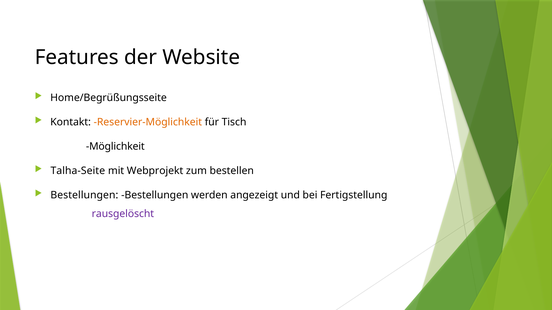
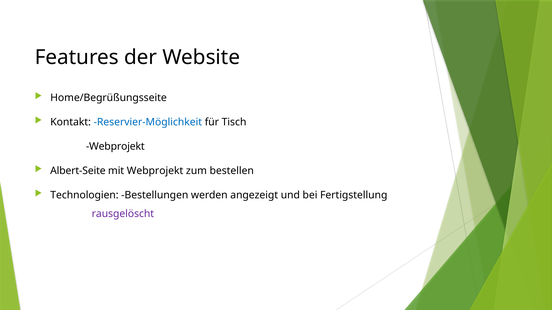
Reservier-Möglichkeit colour: orange -> blue
Möglichkeit at (115, 147): Möglichkeit -> Webprojekt
Talha-Seite: Talha-Seite -> Albert-Seite
Bestellungen at (84, 195): Bestellungen -> Technologien
